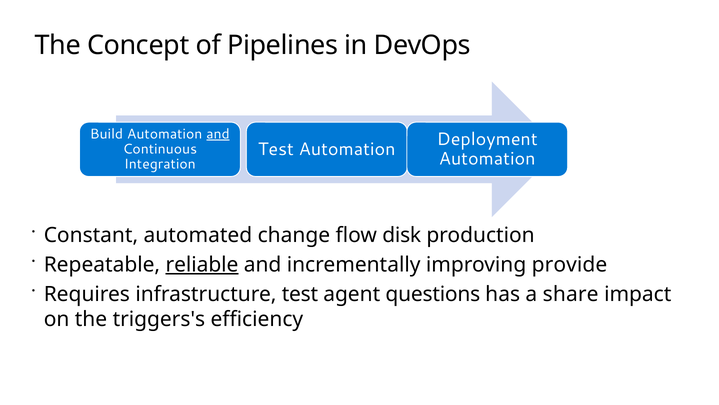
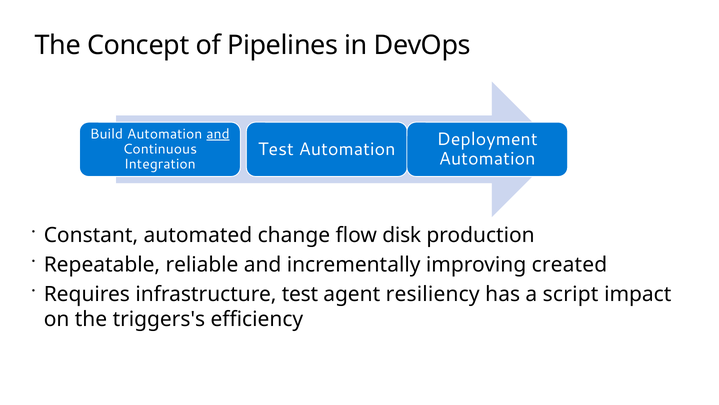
reliable underline: present -> none
provide: provide -> created
questions: questions -> resiliency
share: share -> script
